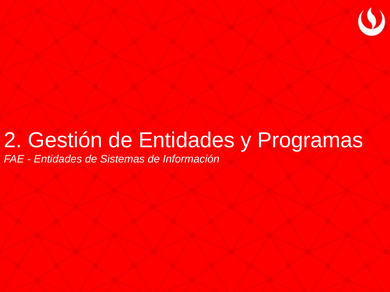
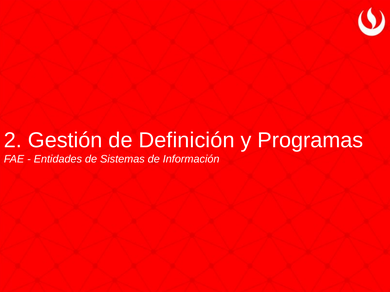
de Entidades: Entidades -> Definición
